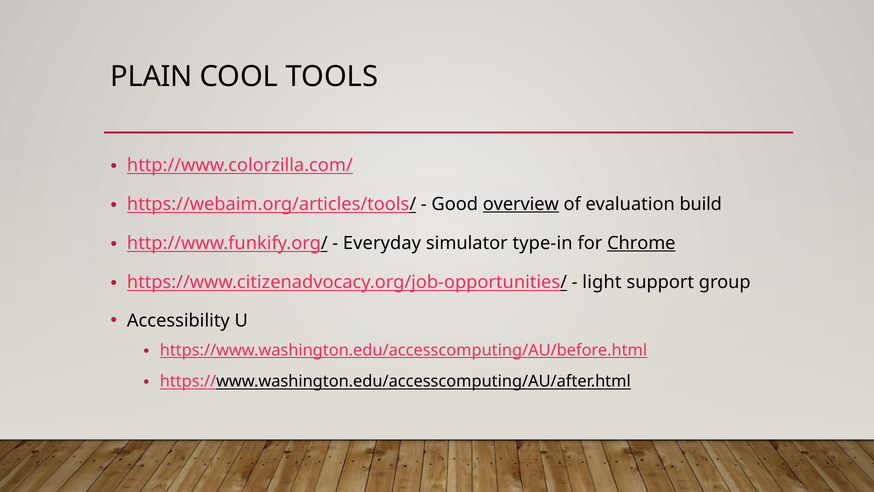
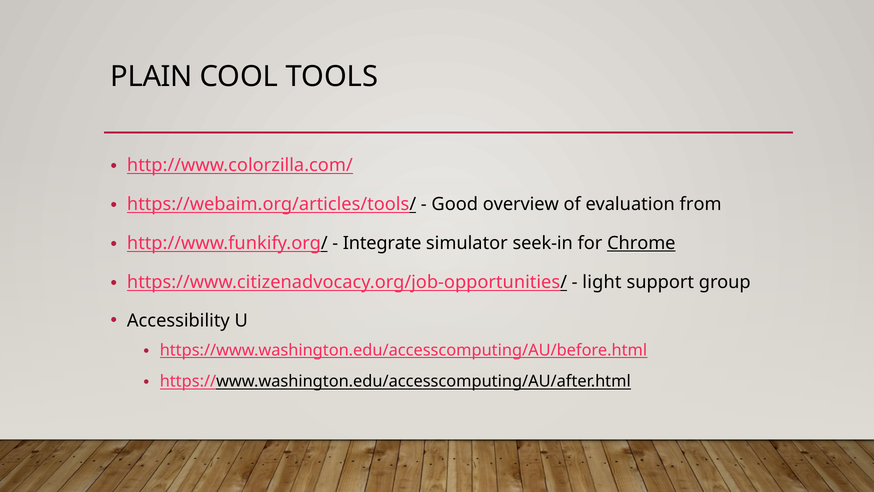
overview underline: present -> none
build: build -> from
Everyday: Everyday -> Integrate
type-in: type-in -> seek-in
